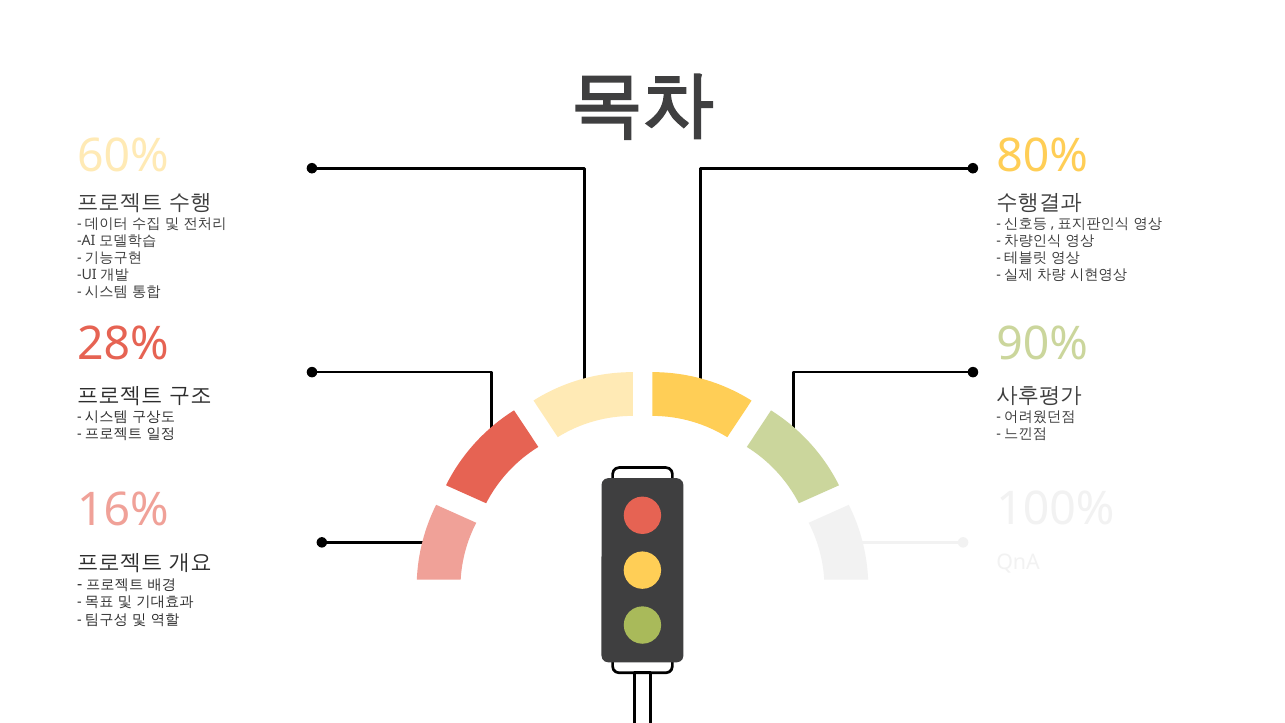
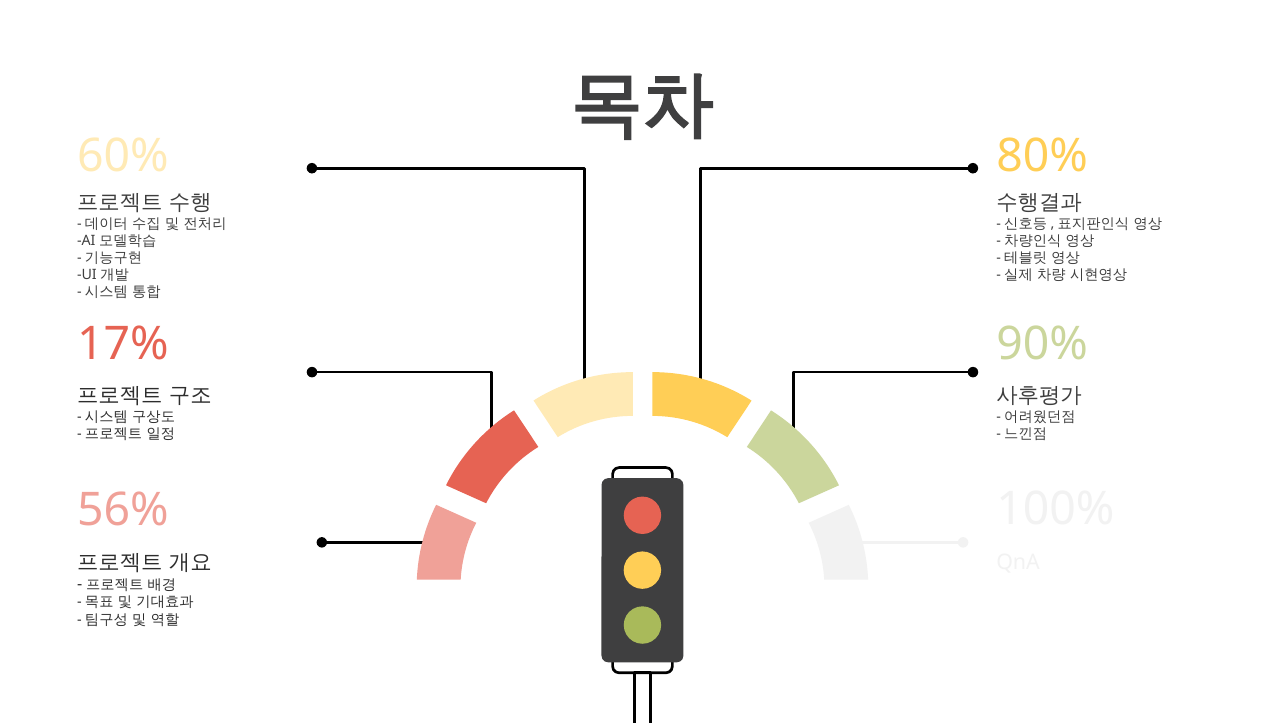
28%: 28% -> 17%
16%: 16% -> 56%
